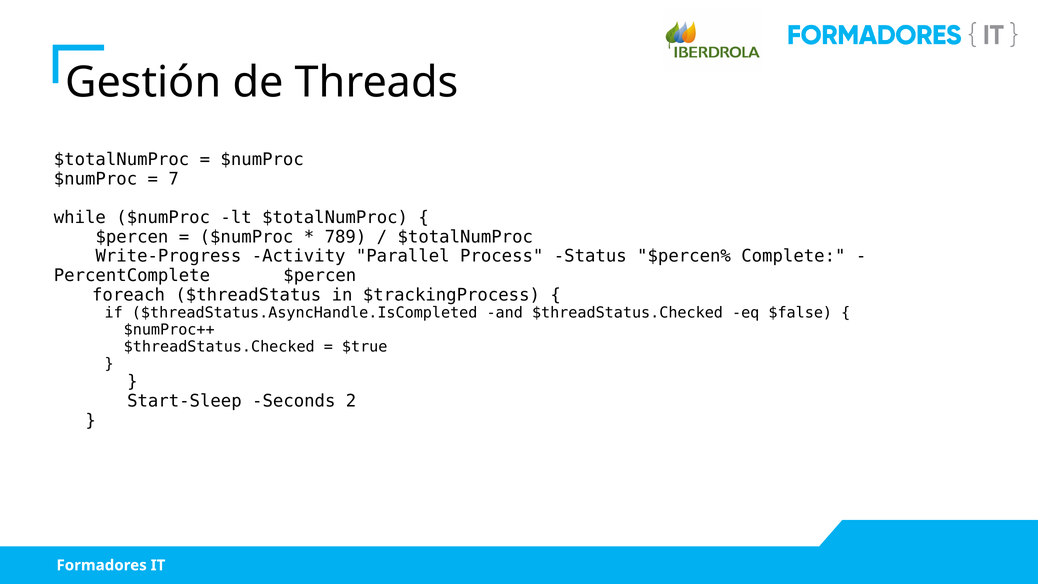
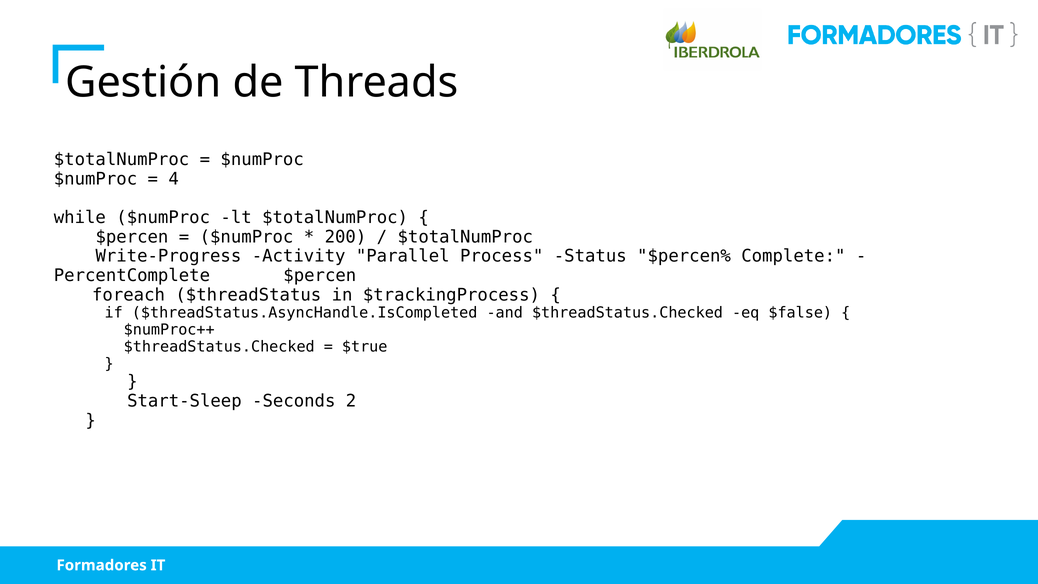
7: 7 -> 4
789: 789 -> 200
